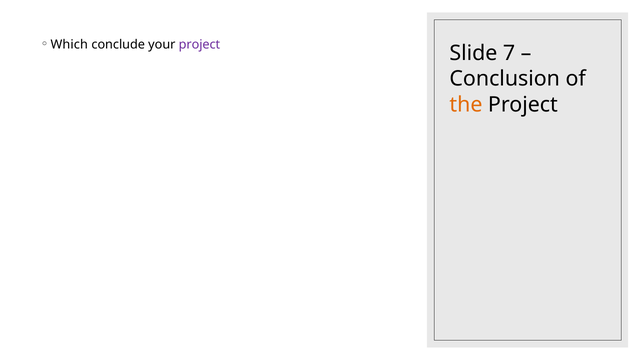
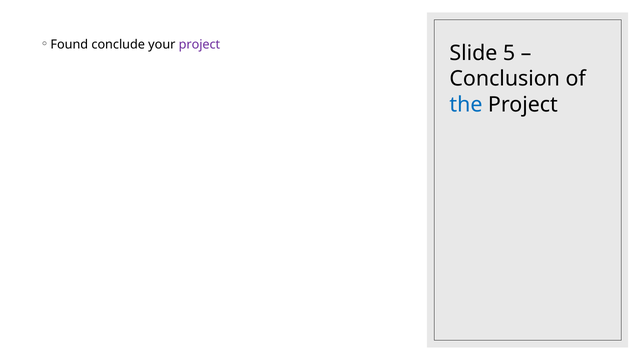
Which: Which -> Found
7: 7 -> 5
the colour: orange -> blue
